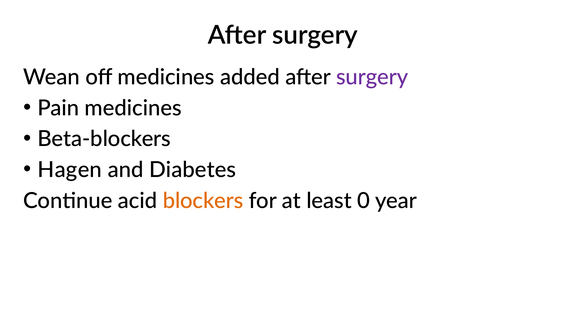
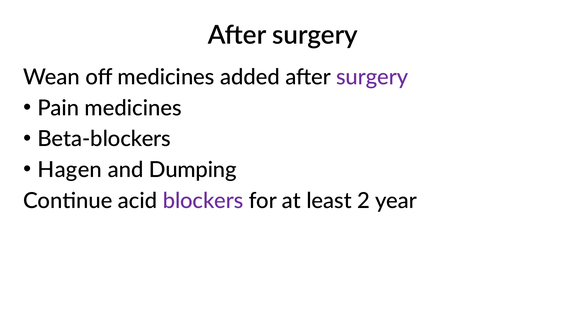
Diabetes: Diabetes -> Dumping
blockers colour: orange -> purple
0: 0 -> 2
